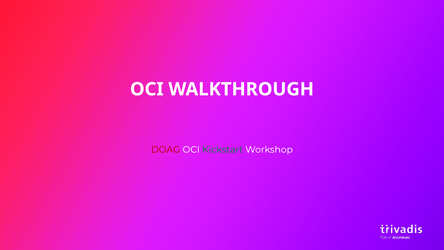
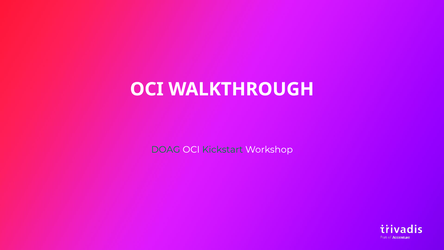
DOAG colour: red -> green
